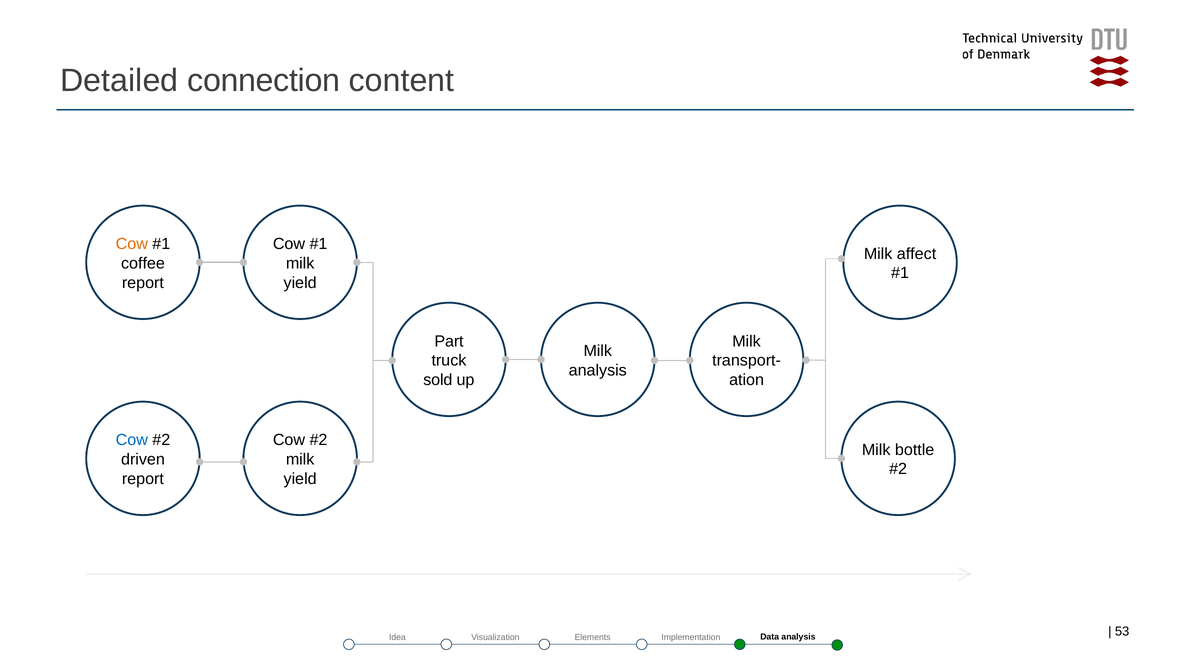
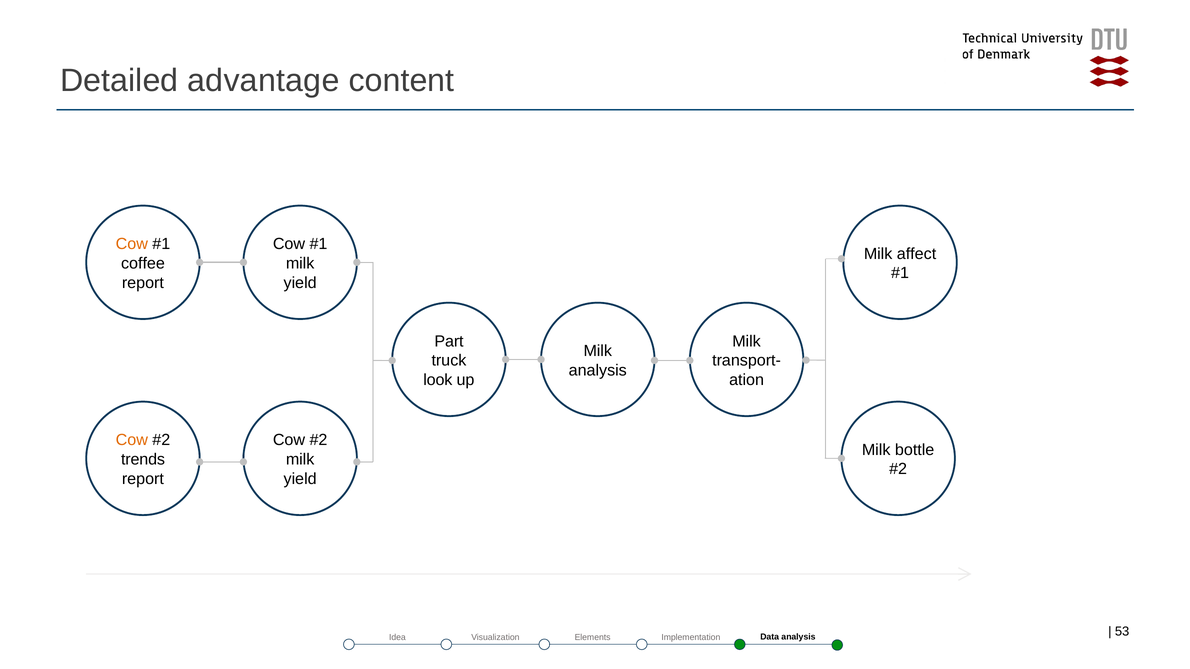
connection: connection -> advantage
sold: sold -> look
Cow at (132, 440) colour: blue -> orange
driven: driven -> trends
